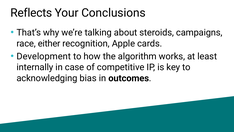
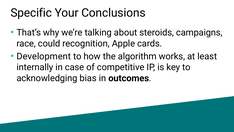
Reflects: Reflects -> Specific
either: either -> could
